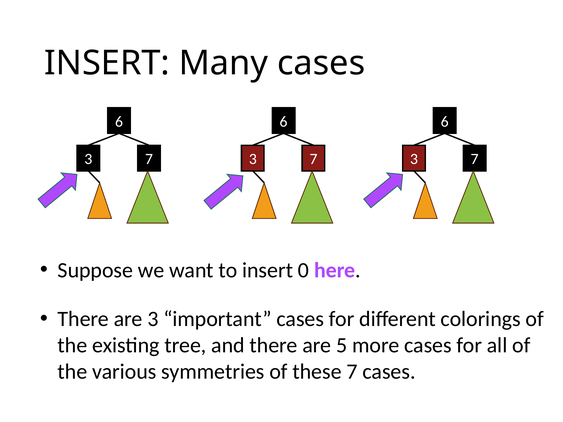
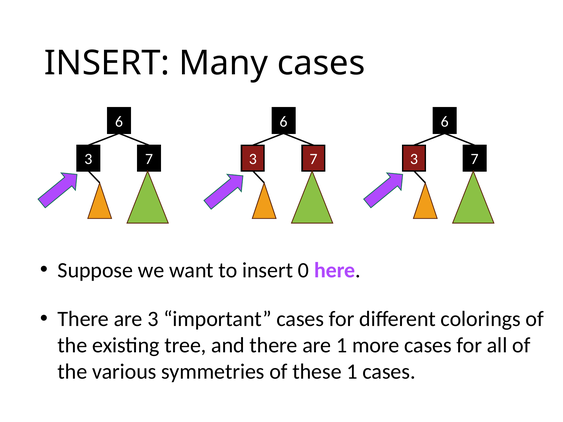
are 5: 5 -> 1
these 7: 7 -> 1
